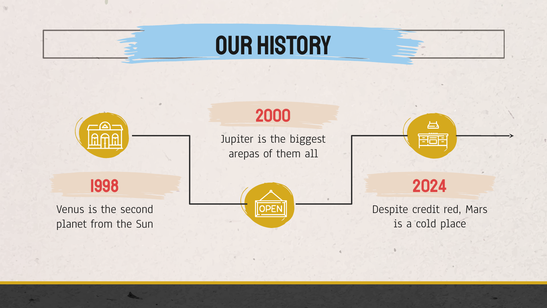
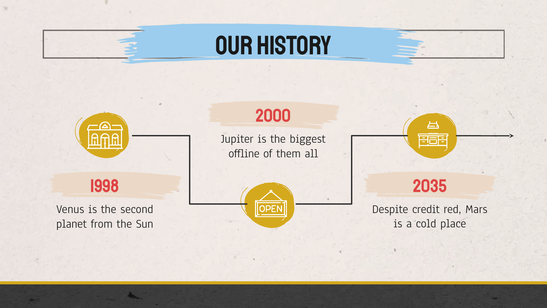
arepas: arepas -> offline
2024: 2024 -> 2035
